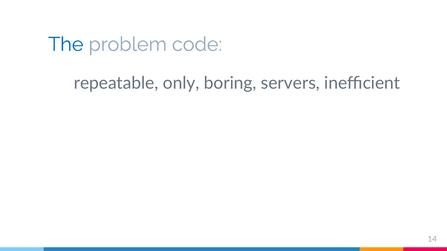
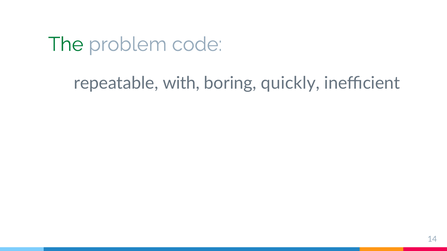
The colour: blue -> green
only: only -> with
servers: servers -> quickly
